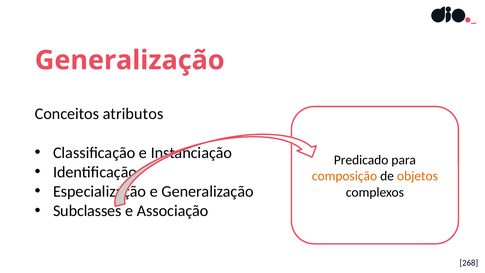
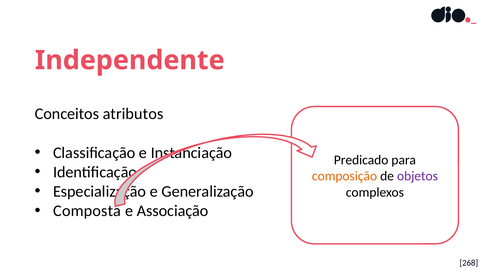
Generalização at (130, 60): Generalização -> Independente
objetos colour: orange -> purple
Subclasses: Subclasses -> Composta
